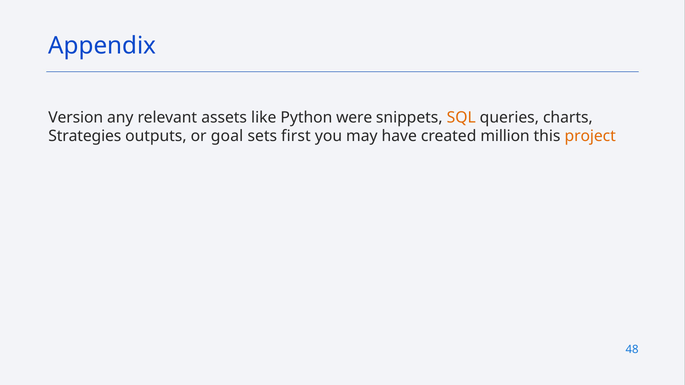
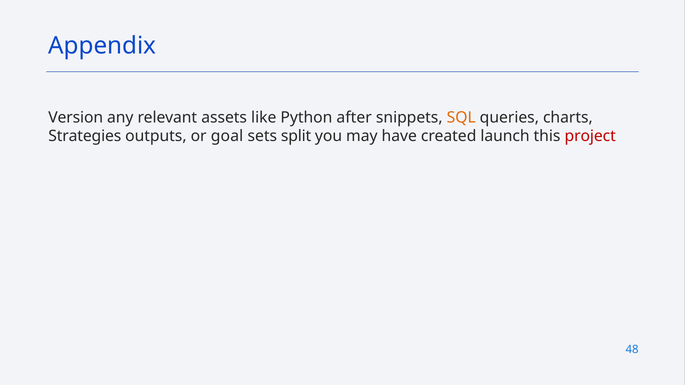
were: were -> after
first: first -> split
million: million -> launch
project colour: orange -> red
